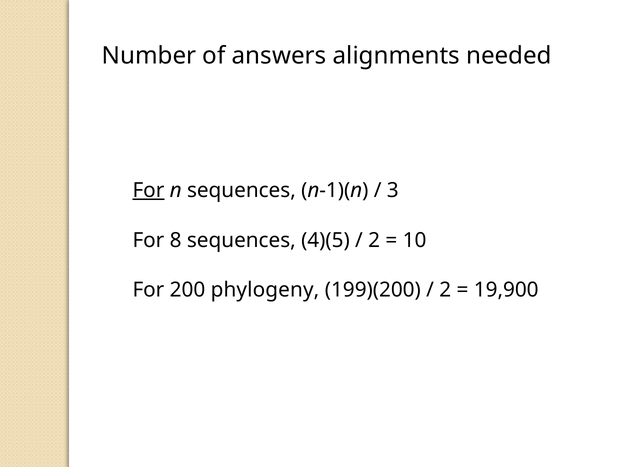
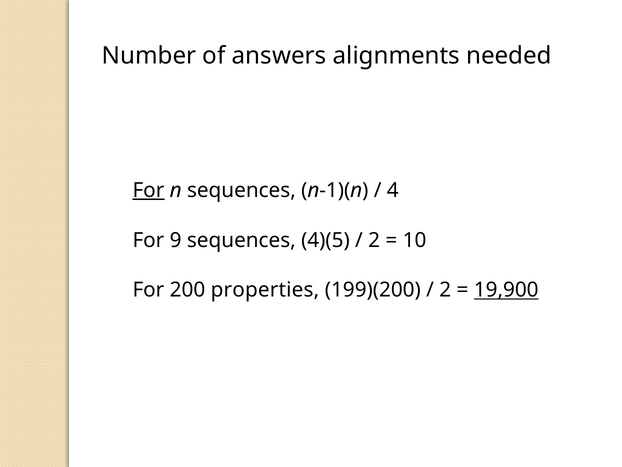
3: 3 -> 4
8: 8 -> 9
phylogeny: phylogeny -> properties
19,900 underline: none -> present
